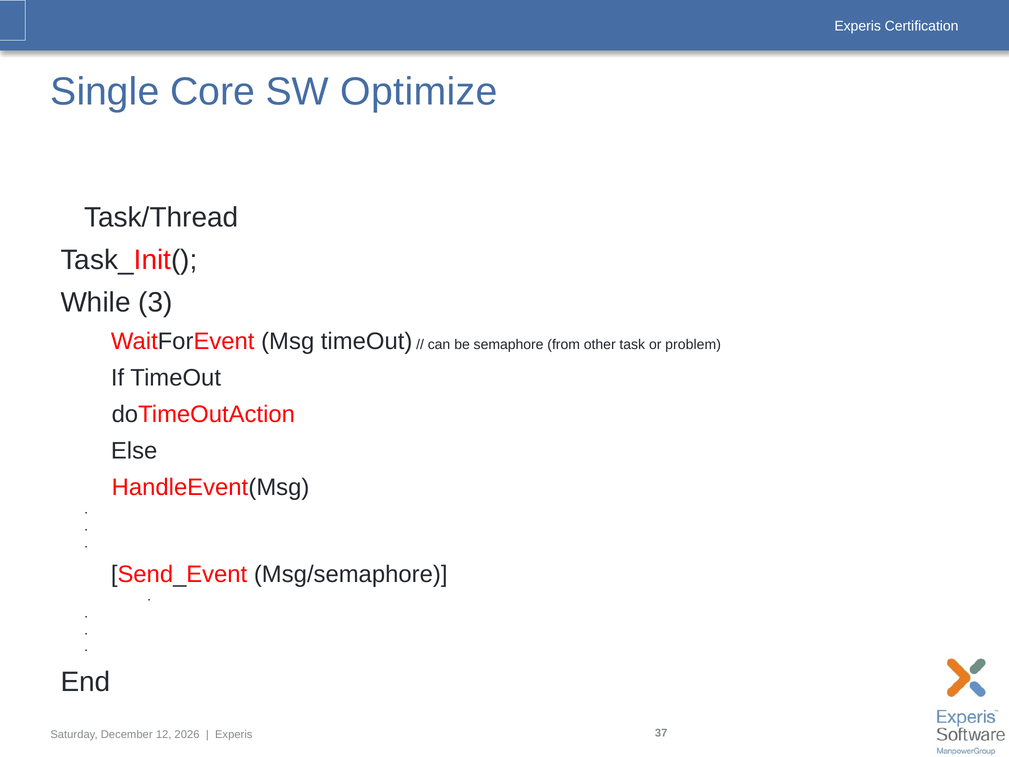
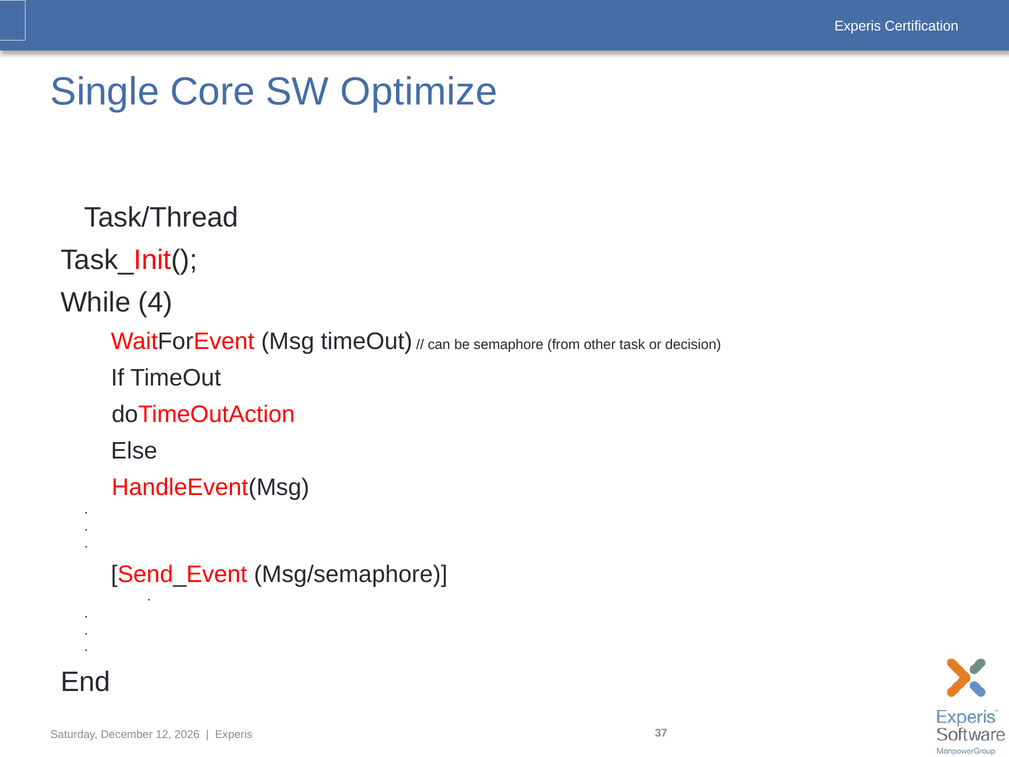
3: 3 -> 4
problem: problem -> decision
